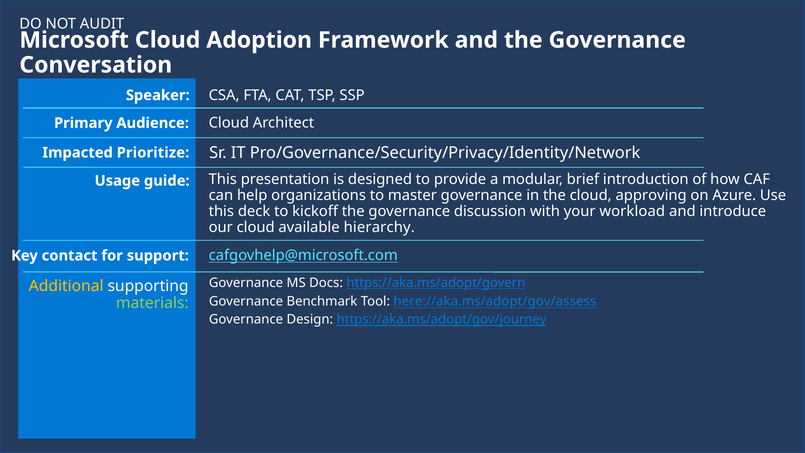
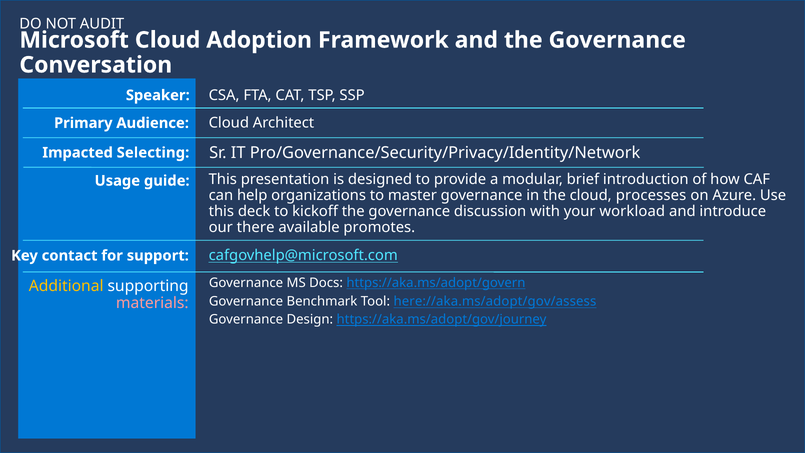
Prioritize: Prioritize -> Selecting
approving: approving -> processes
our cloud: cloud -> there
hierarchy: hierarchy -> promotes
materials colour: light green -> pink
